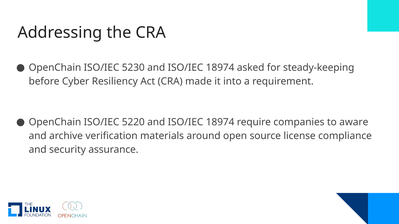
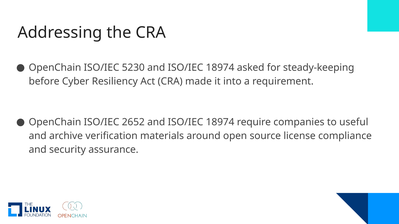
5220: 5220 -> 2652
aware: aware -> useful
